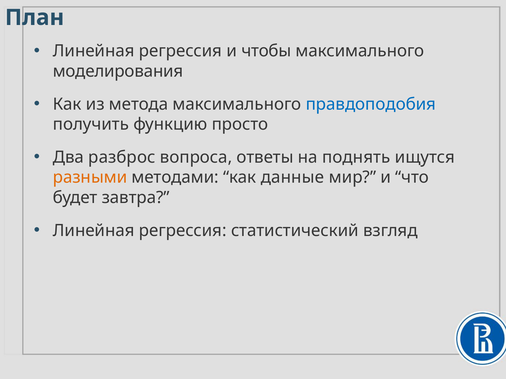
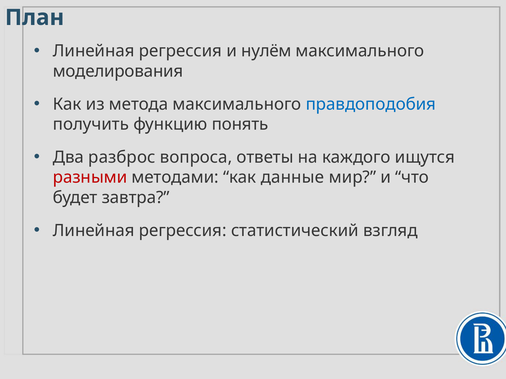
чтобы: чтобы -> нулём
просто: просто -> понять
поднять: поднять -> каждого
разными colour: orange -> red
